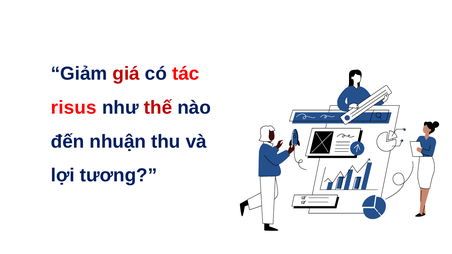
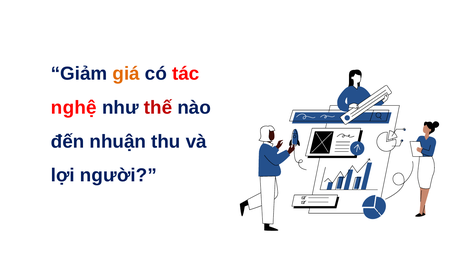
giá colour: red -> orange
risus: risus -> nghệ
tương: tương -> người
